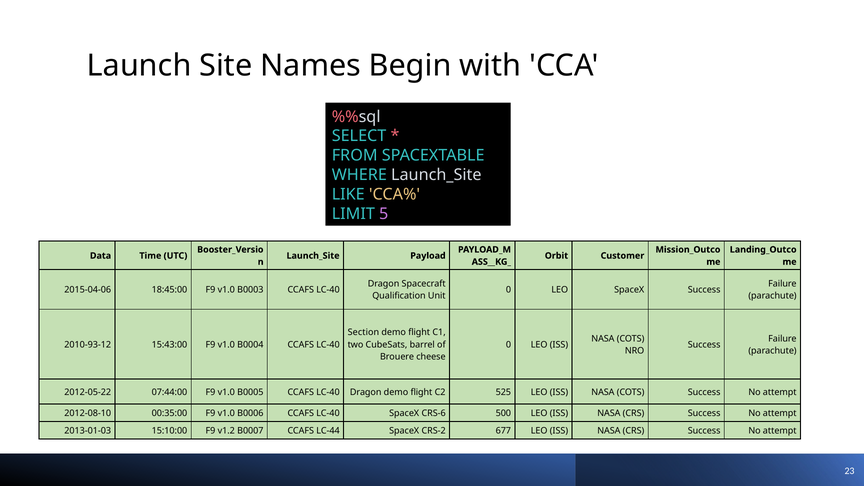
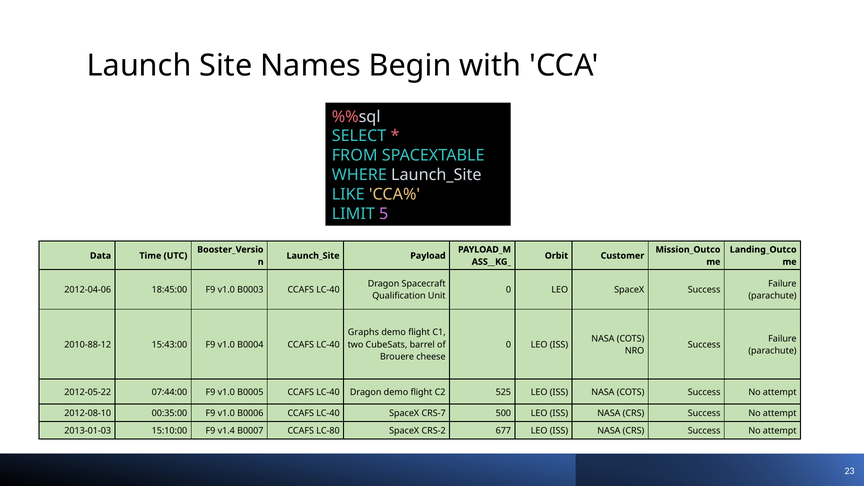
2015-04-06: 2015-04-06 -> 2012-04-06
Section: Section -> Graphs
2010-93-12: 2010-93-12 -> 2010-88-12
CRS-6: CRS-6 -> CRS-7
v1.2: v1.2 -> v1.4
LC-44: LC-44 -> LC-80
